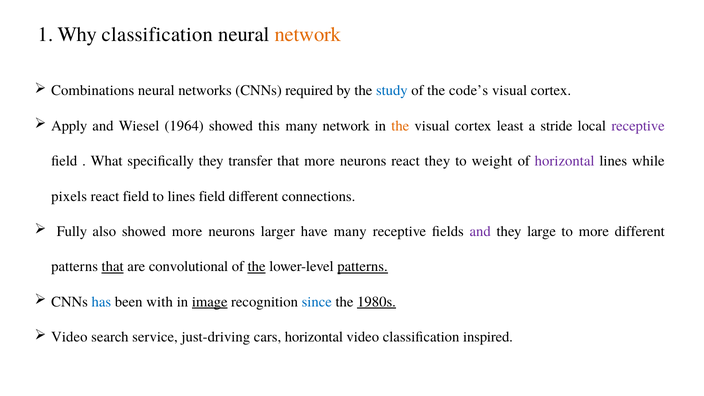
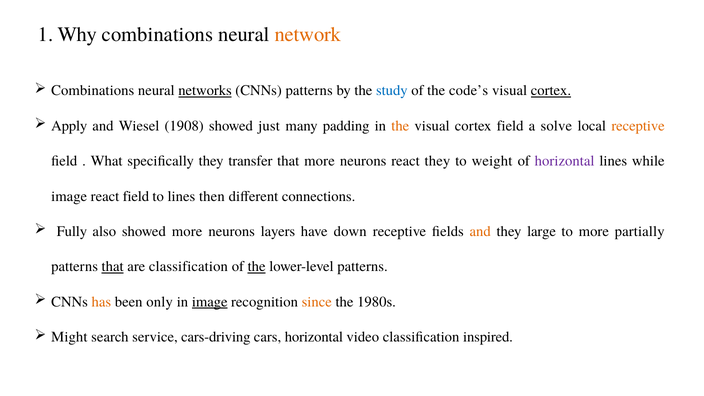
classification at (157, 35): classification -> combinations
networks underline: none -> present
CNNs required: required -> patterns
cortex at (551, 91) underline: none -> present
1964: 1964 -> 1908
this: this -> just
many network: network -> padding
cortex least: least -> field
stride: stride -> solve
receptive at (638, 126) colour: purple -> orange
pixels at (69, 196): pixels -> image
lines field: field -> then
larger: larger -> layers
have many: many -> down
and at (480, 231) colour: purple -> orange
more different: different -> partially
are convolutional: convolutional -> classification
patterns at (363, 267) underline: present -> none
has colour: blue -> orange
with: with -> only
since colour: blue -> orange
1980s underline: present -> none
Video at (69, 337): Video -> Might
just-driving: just-driving -> cars-driving
